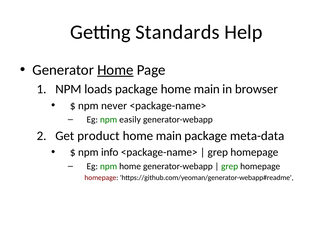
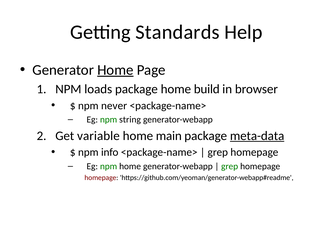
package home main: main -> build
easily: easily -> string
product: product -> variable
meta-data underline: none -> present
